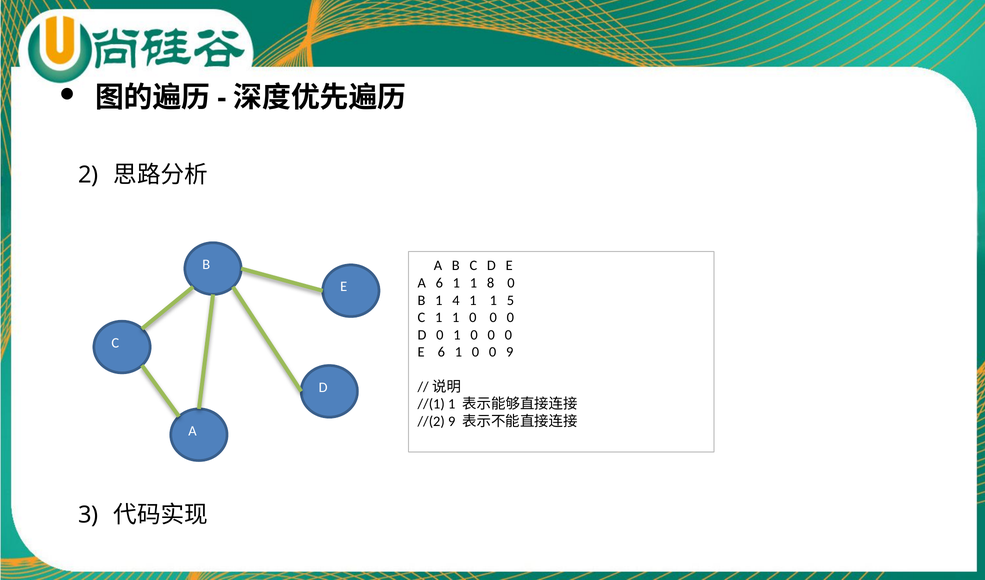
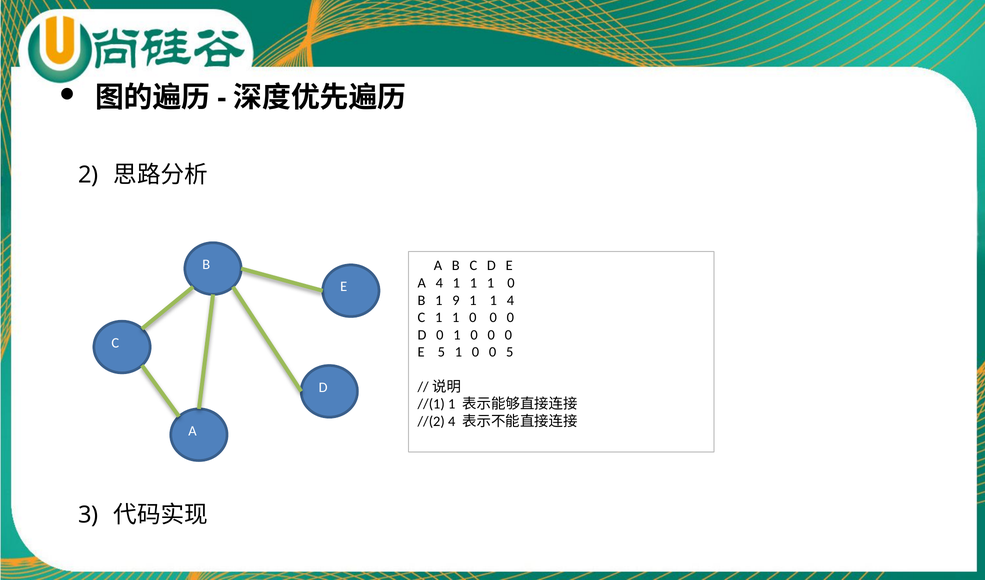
A 6: 6 -> 4
1 1 8: 8 -> 1
4: 4 -> 9
1 5: 5 -> 4
E 6: 6 -> 5
0 9: 9 -> 5
//(2 9: 9 -> 4
